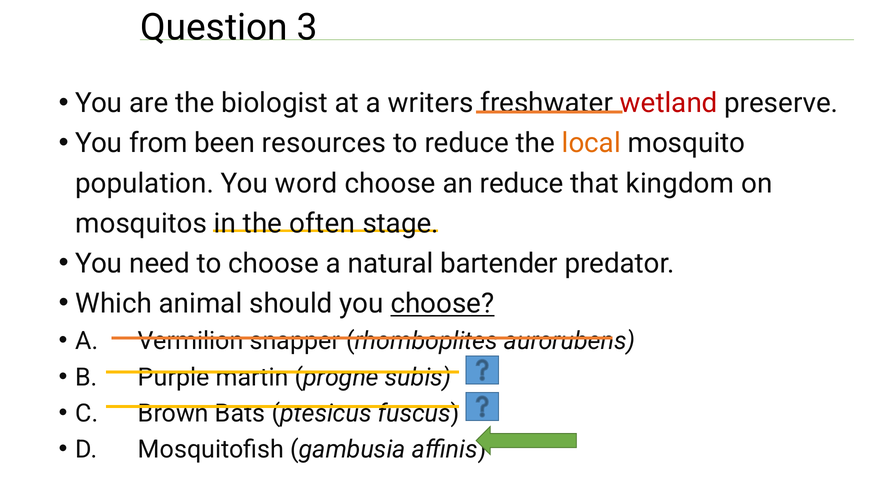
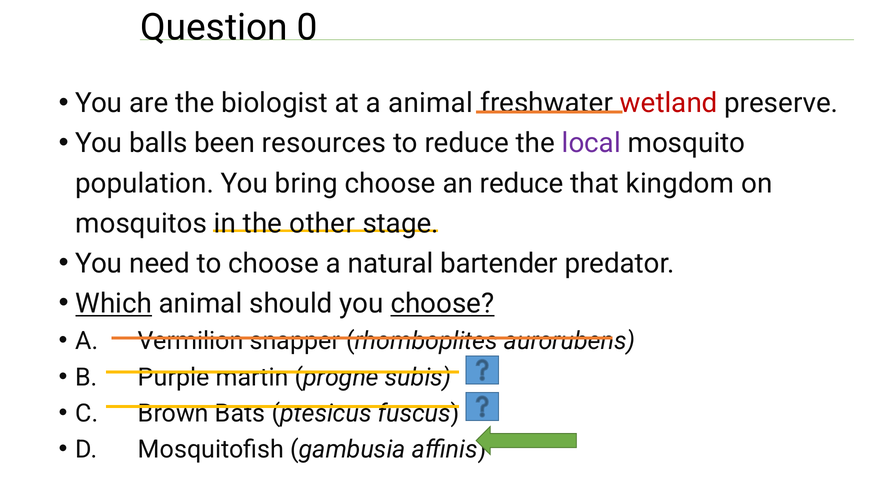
3: 3 -> 0
a writers: writers -> animal
from: from -> balls
local colour: orange -> purple
word: word -> bring
often: often -> other
Which underline: none -> present
